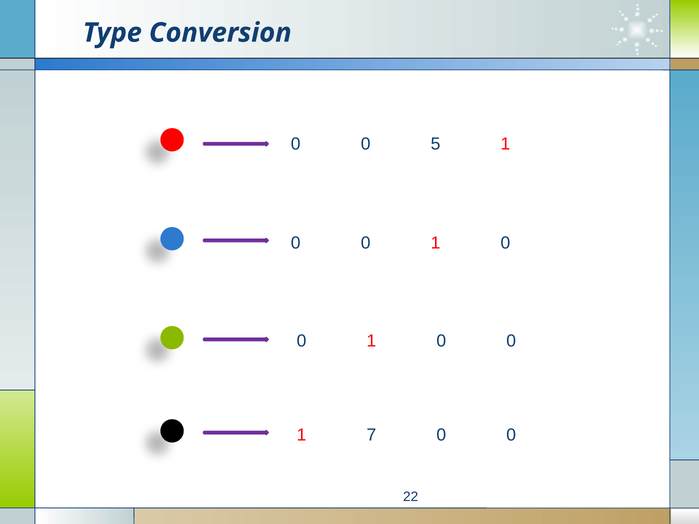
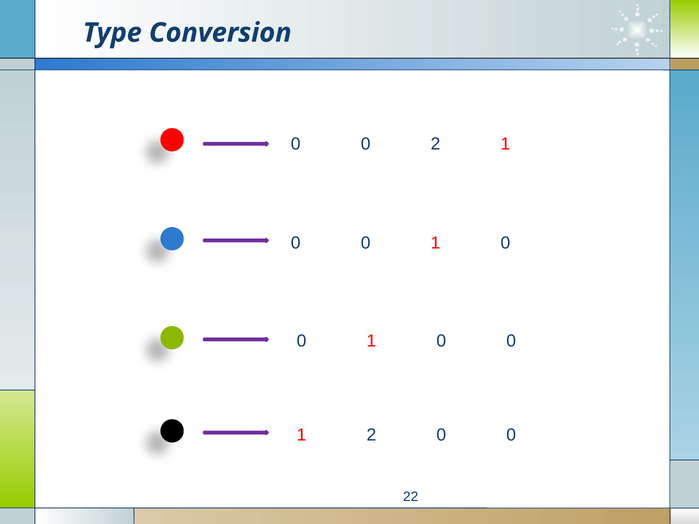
0 5: 5 -> 2
1 7: 7 -> 2
